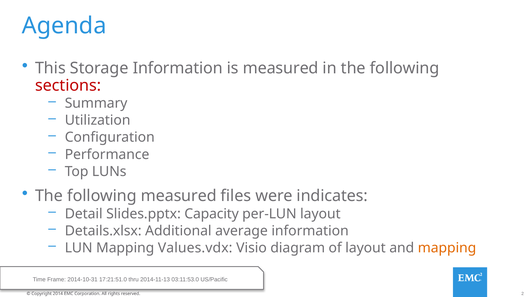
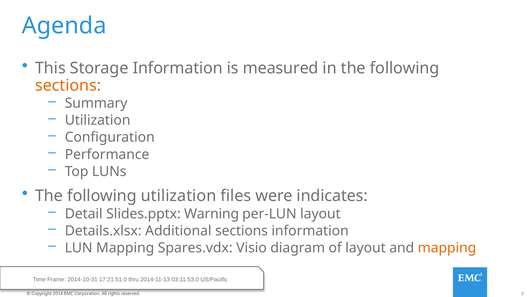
sections at (68, 85) colour: red -> orange
following measured: measured -> utilization
Capacity: Capacity -> Warning
Additional average: average -> sections
Values.vdx: Values.vdx -> Spares.vdx
